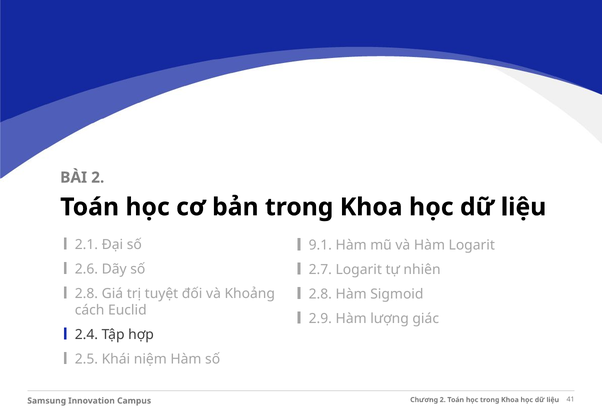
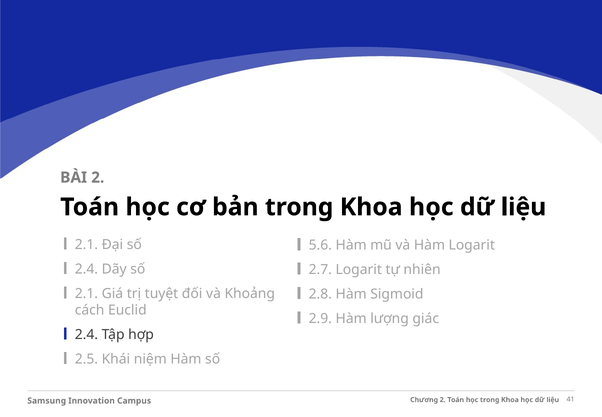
9.1: 9.1 -> 5.6
2.6 at (86, 269): 2.6 -> 2.4
2.8 at (86, 293): 2.8 -> 2.1
